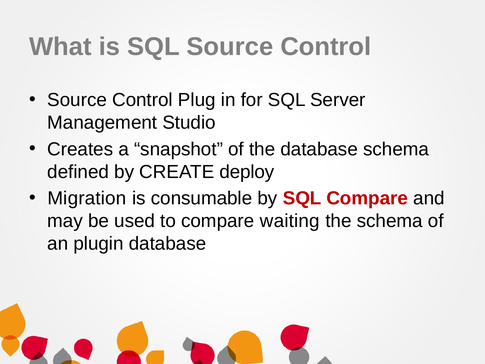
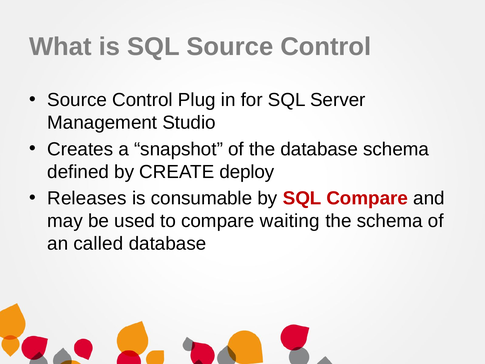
Migration: Migration -> Releases
plugin: plugin -> called
